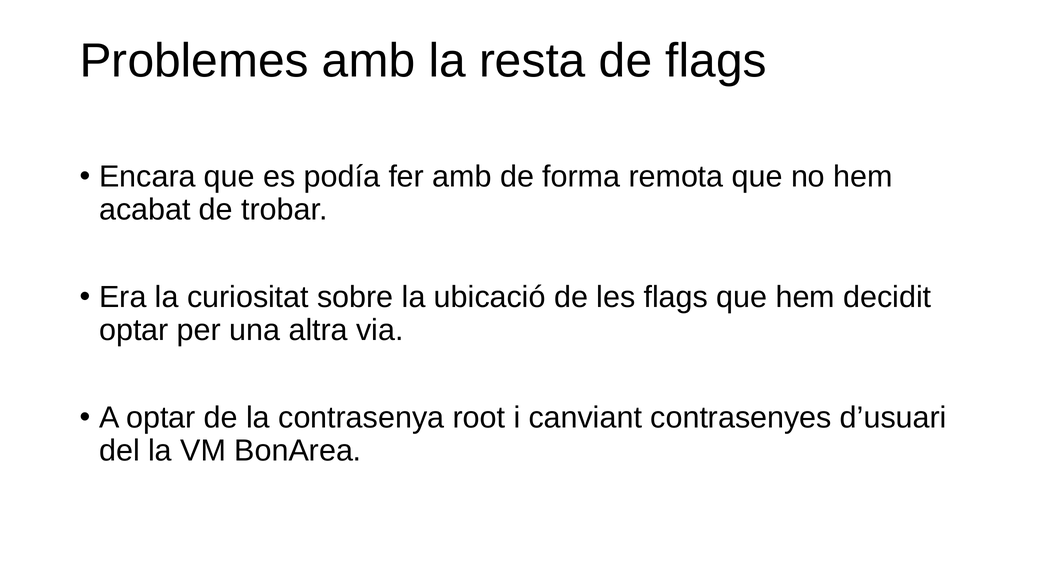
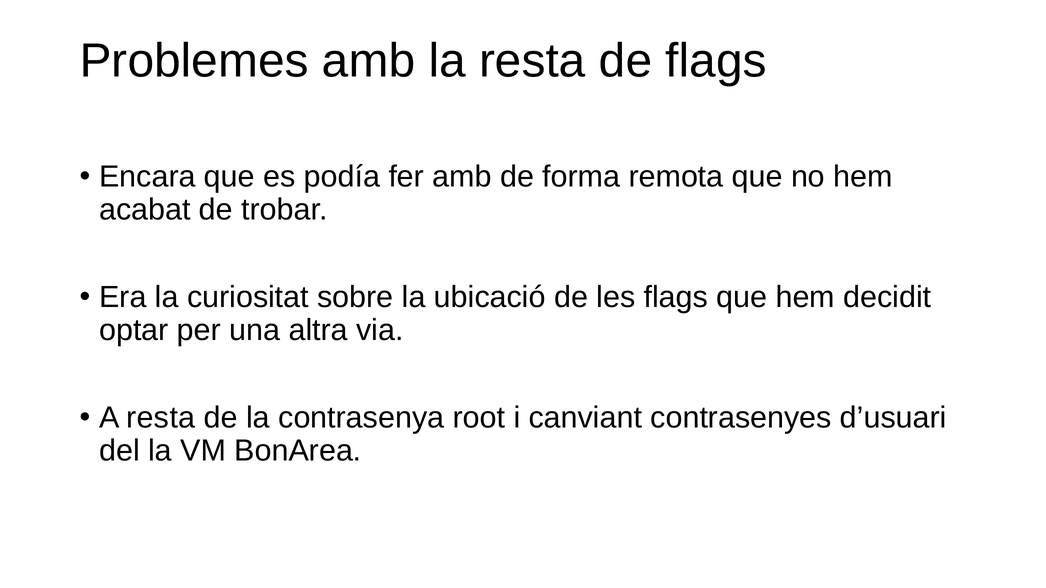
A optar: optar -> resta
